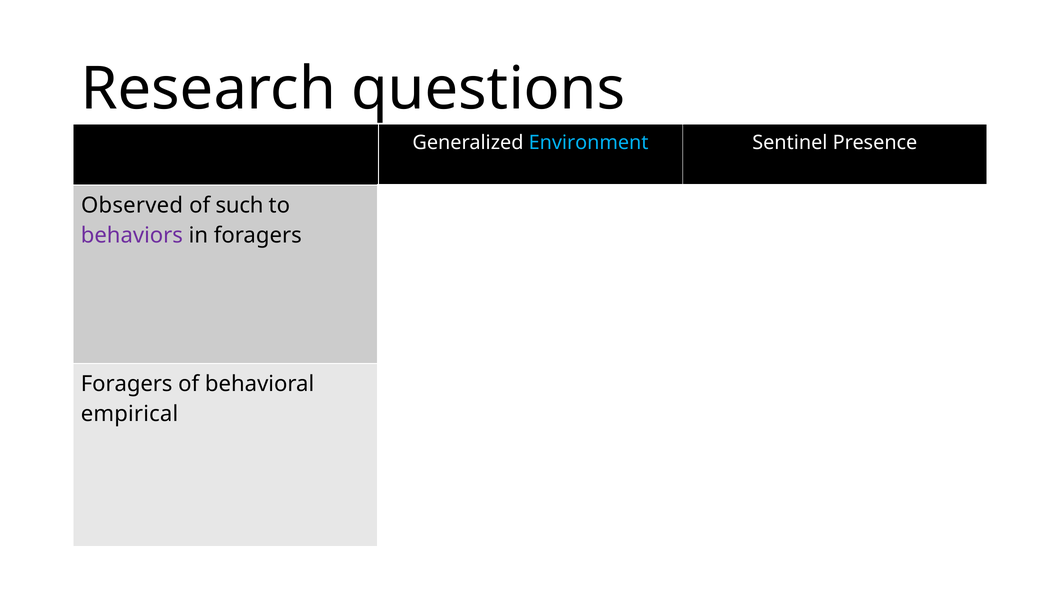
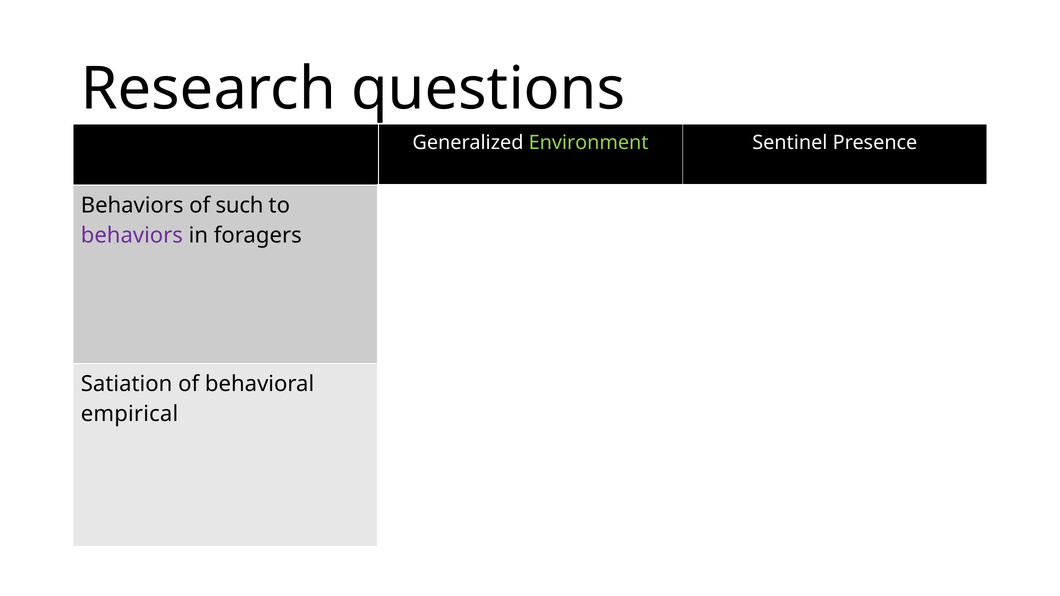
Environment colour: light blue -> light green
Observed at (132, 205): Observed -> Behaviors
Foragers at (127, 384): Foragers -> Satiation
